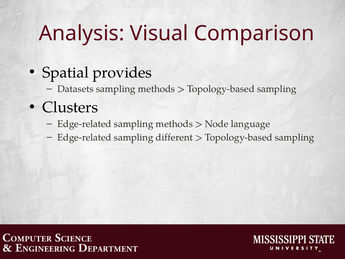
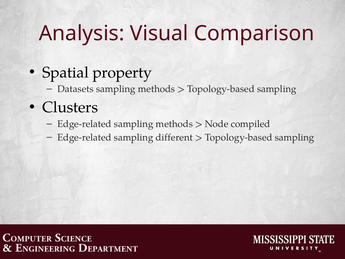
provides: provides -> property
language: language -> compiled
